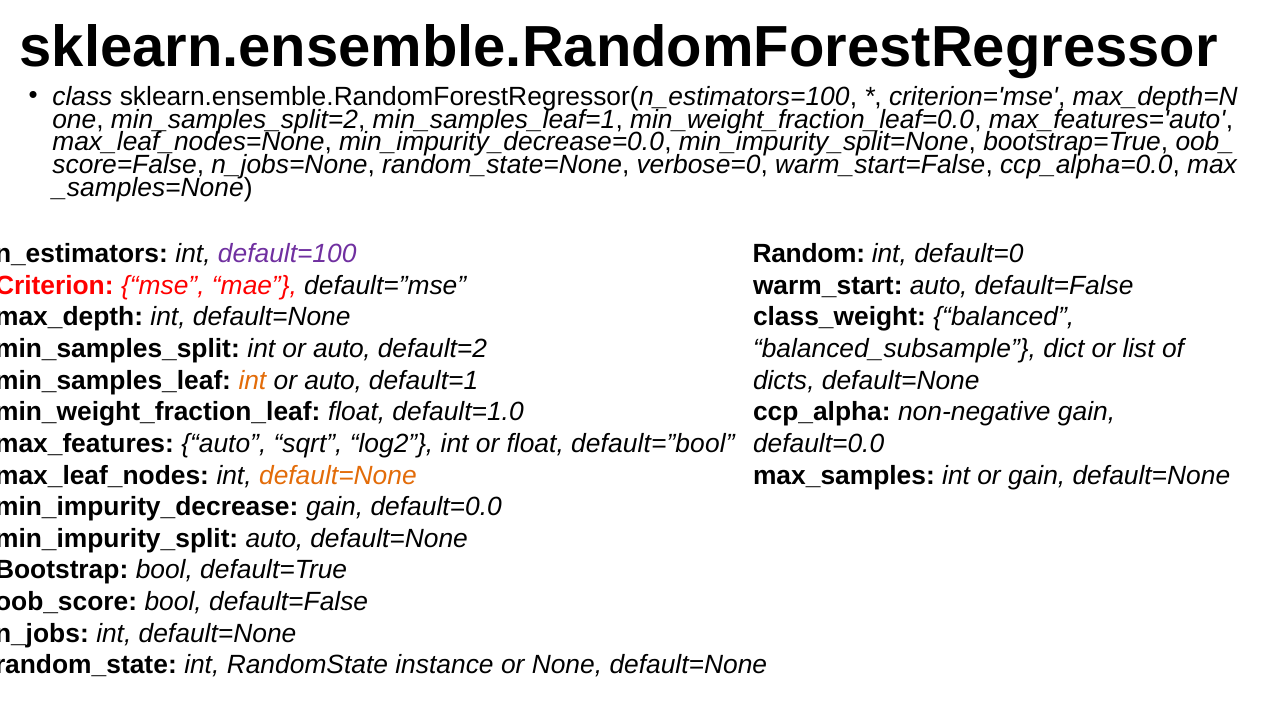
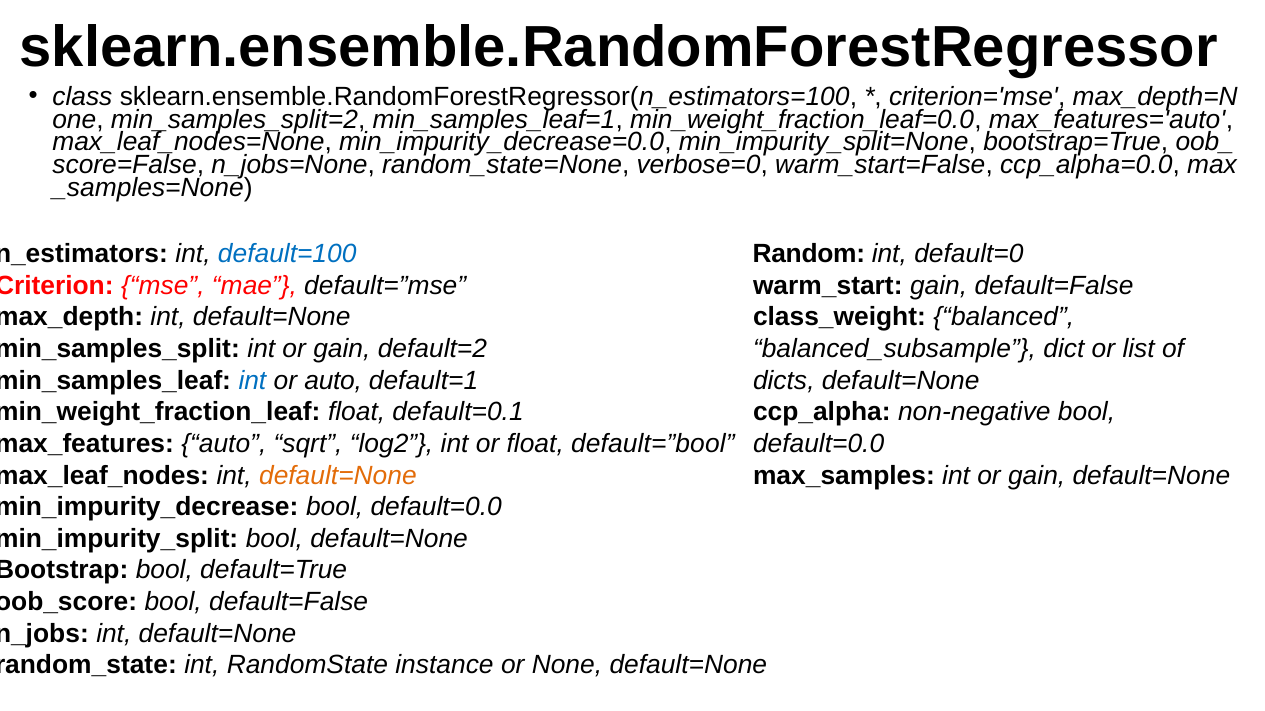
default=100 colour: purple -> blue
warm_start auto: auto -> gain
auto at (342, 349): auto -> gain
int at (252, 381) colour: orange -> blue
default=1.0: default=1.0 -> default=0.1
non-negative gain: gain -> bool
gain at (335, 507): gain -> bool
auto at (275, 539): auto -> bool
